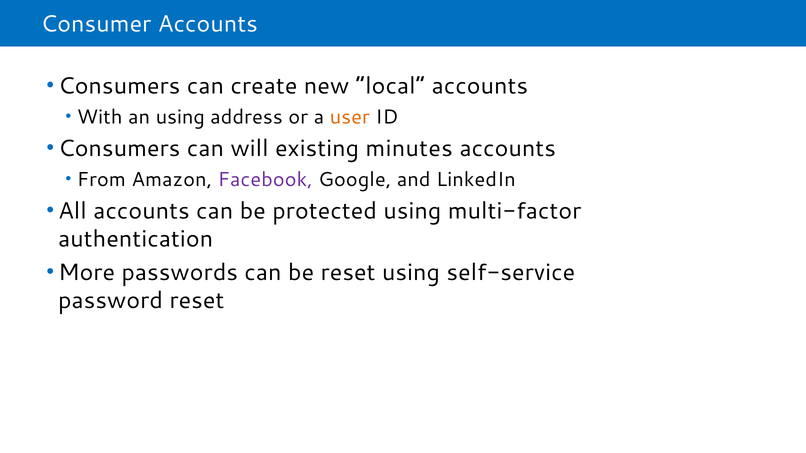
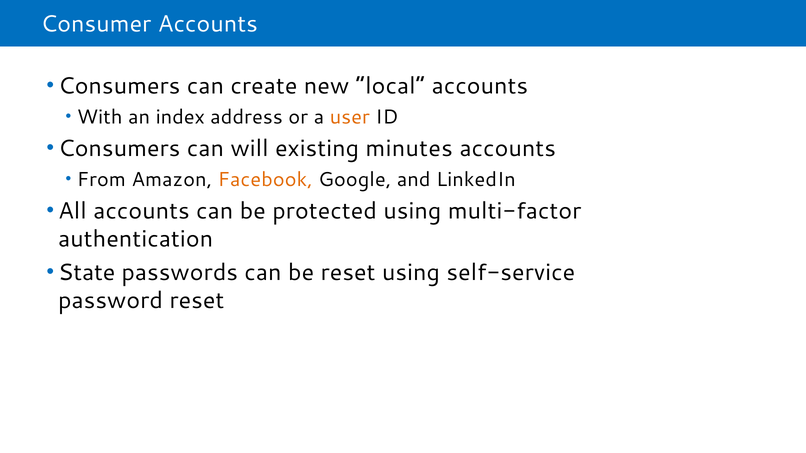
an using: using -> index
Facebook colour: purple -> orange
More: More -> State
